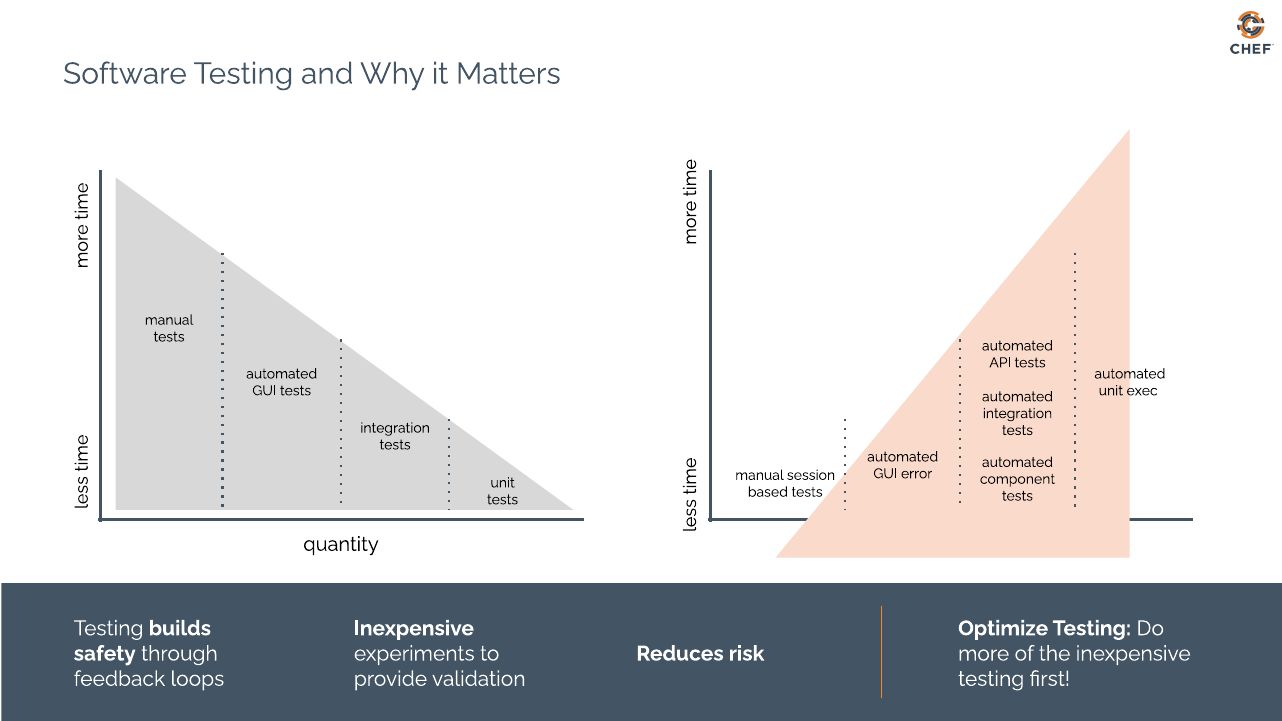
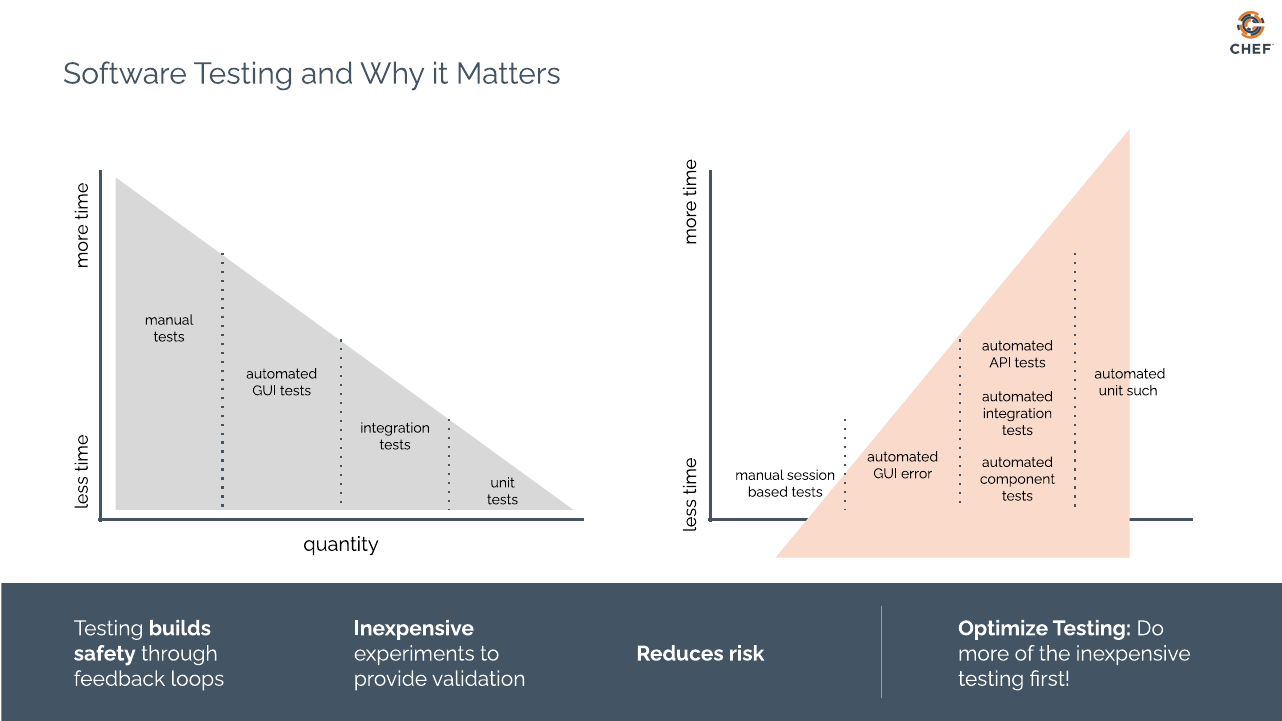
exec: exec -> such
